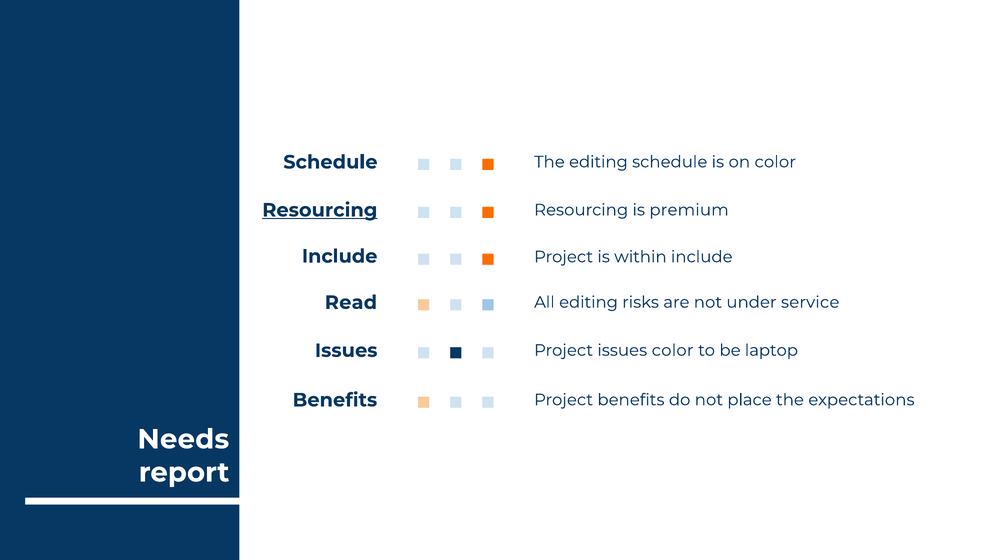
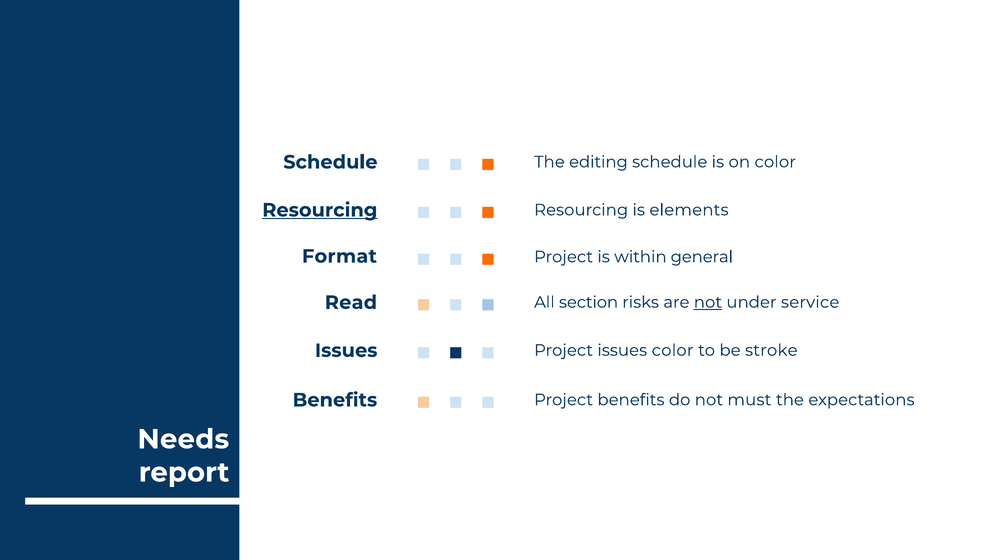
premium: premium -> elements
Include at (340, 256): Include -> Format
within include: include -> general
All editing: editing -> section
not at (708, 302) underline: none -> present
laptop: laptop -> stroke
place: place -> must
